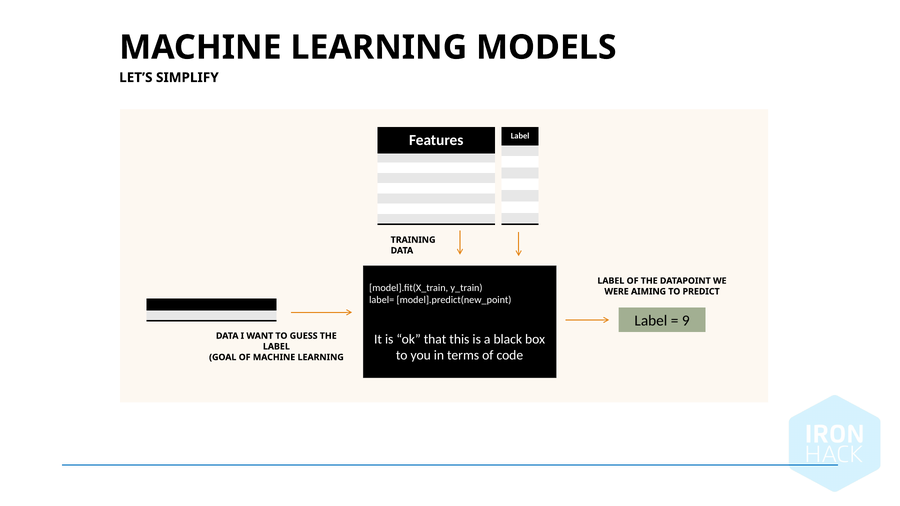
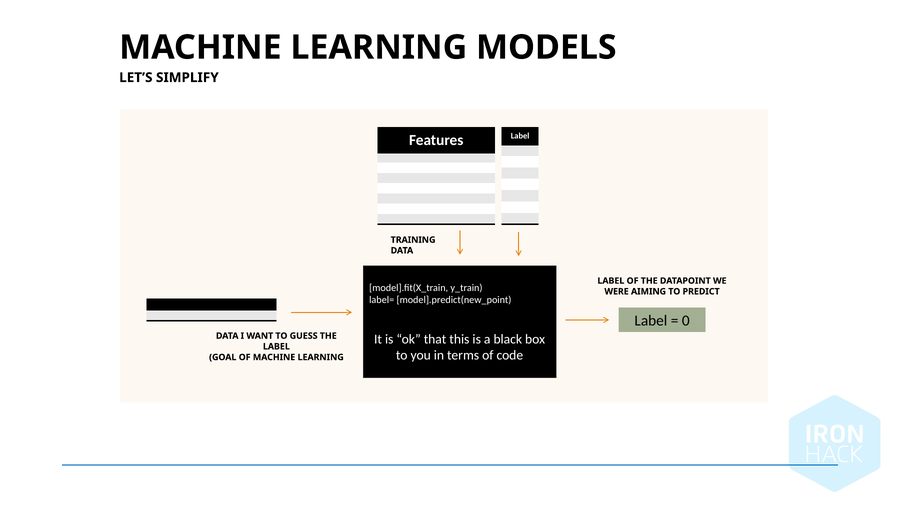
9: 9 -> 0
